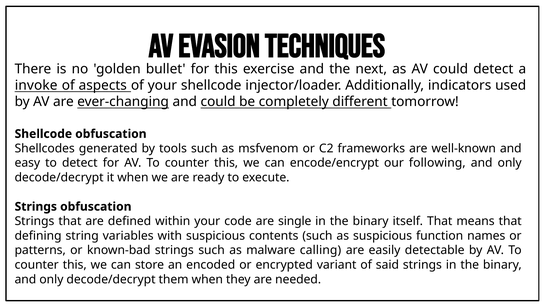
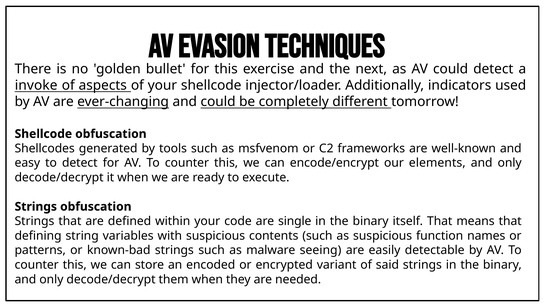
following: following -> elements
calling: calling -> seeing
